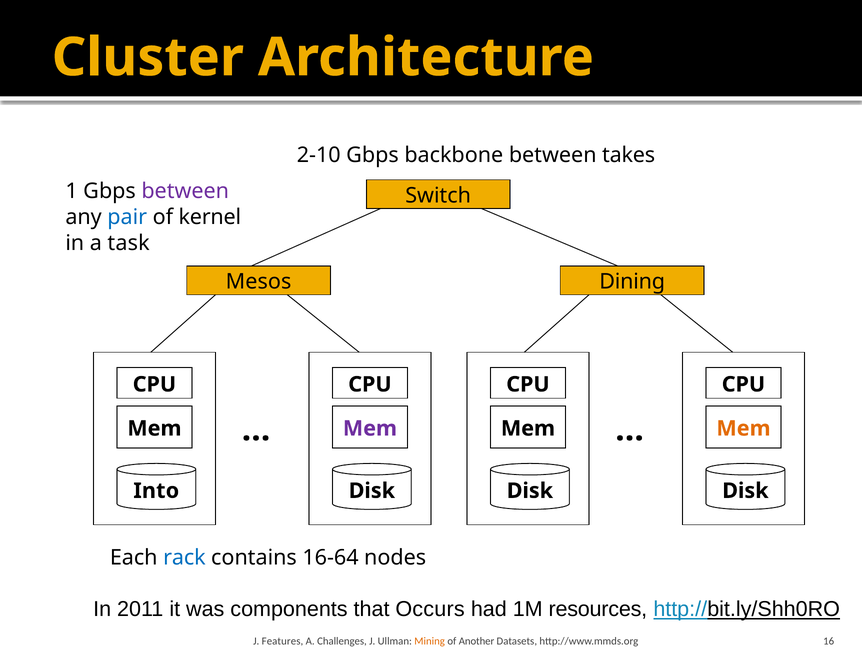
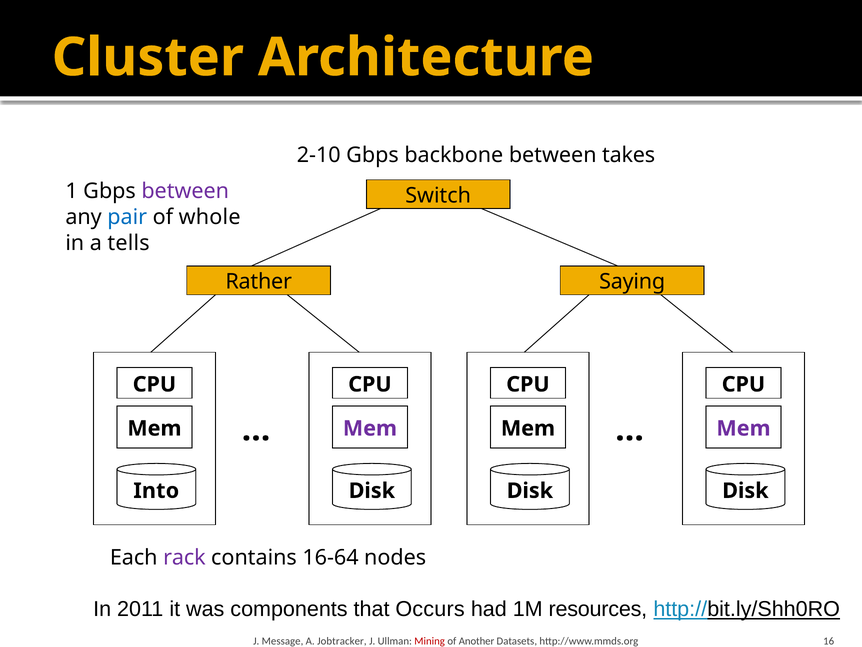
kernel: kernel -> whole
task: task -> tells
Mesos: Mesos -> Rather
Dining: Dining -> Saying
Mem at (743, 428) colour: orange -> purple
rack colour: blue -> purple
Features: Features -> Message
Challenges: Challenges -> Jobtracker
Mining colour: orange -> red
